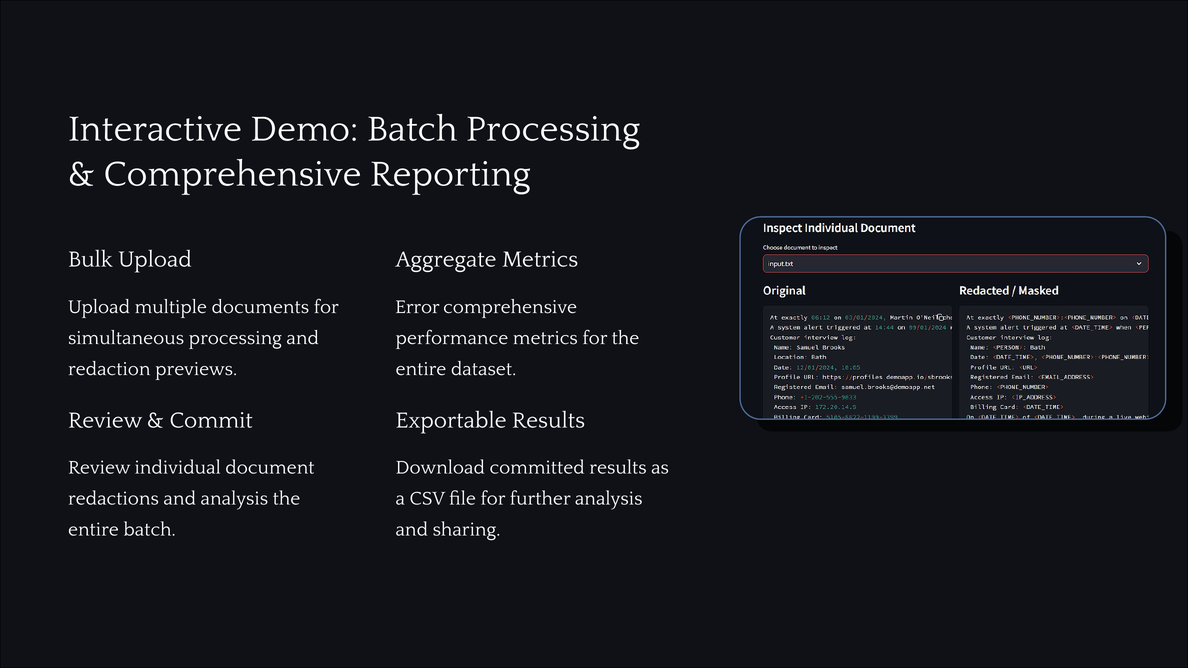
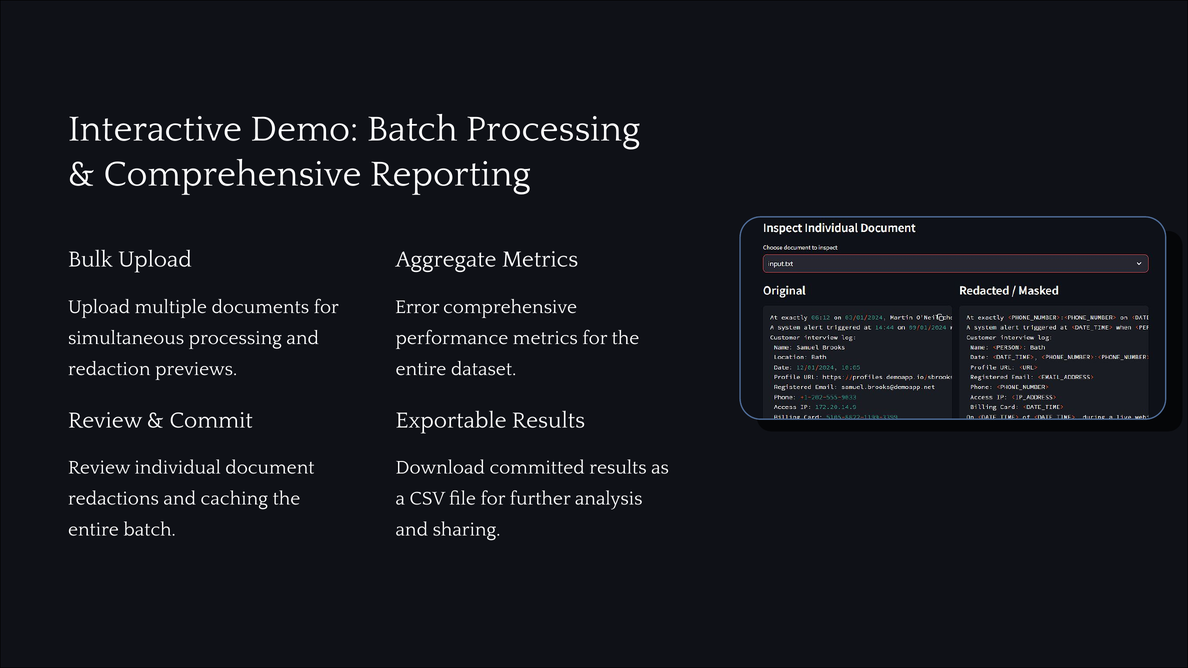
and analysis: analysis -> caching
